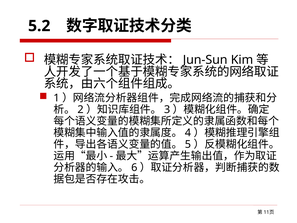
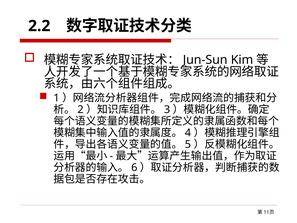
5.2: 5.2 -> 2.2
